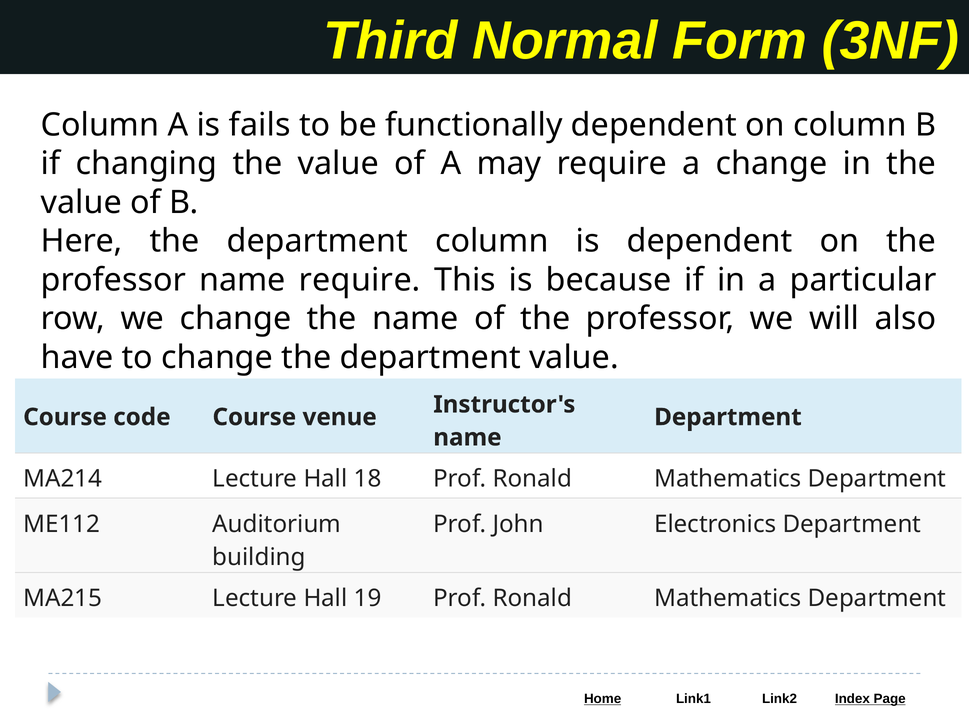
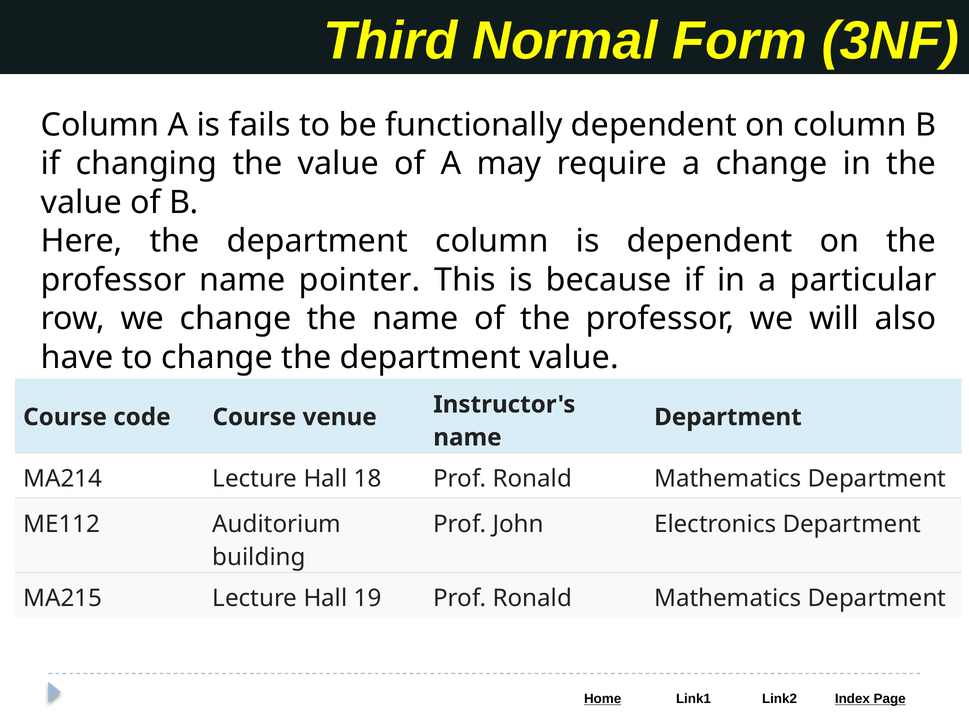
name require: require -> pointer
